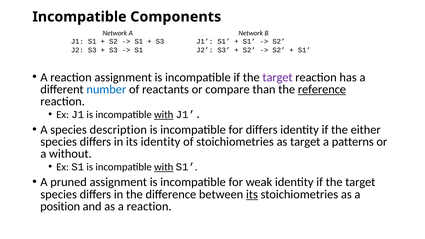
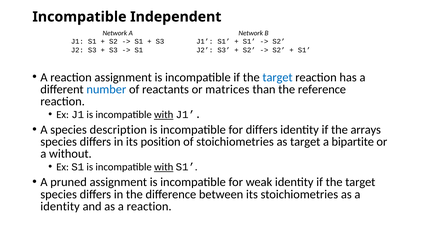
Components: Components -> Independent
target at (278, 77) colour: purple -> blue
compare: compare -> matrices
reference underline: present -> none
either: either -> arrays
its identity: identity -> position
patterns: patterns -> bipartite
its at (252, 194) underline: present -> none
position at (60, 206): position -> identity
